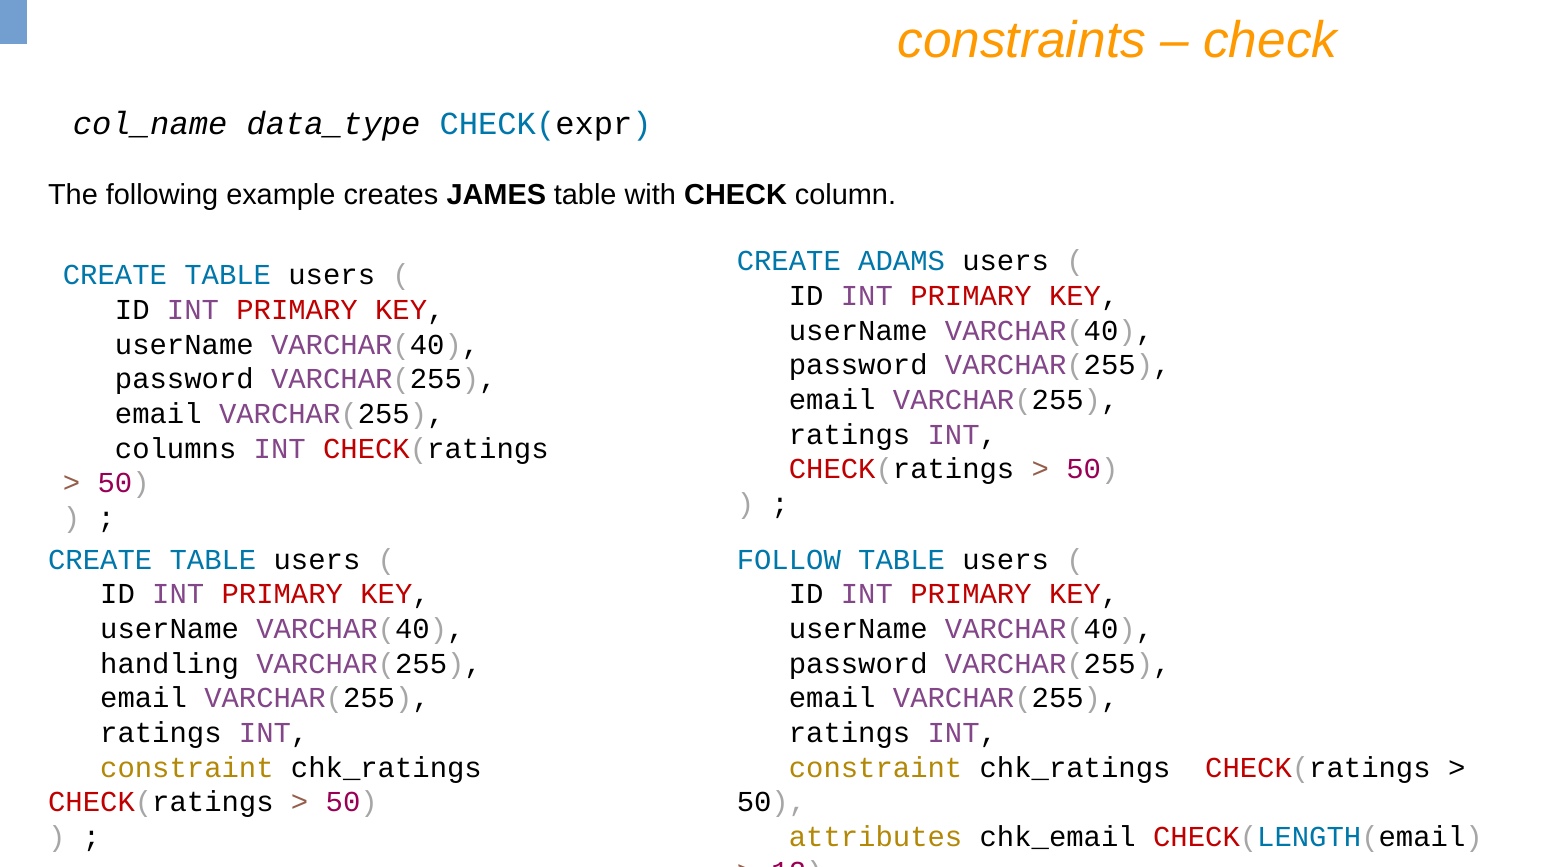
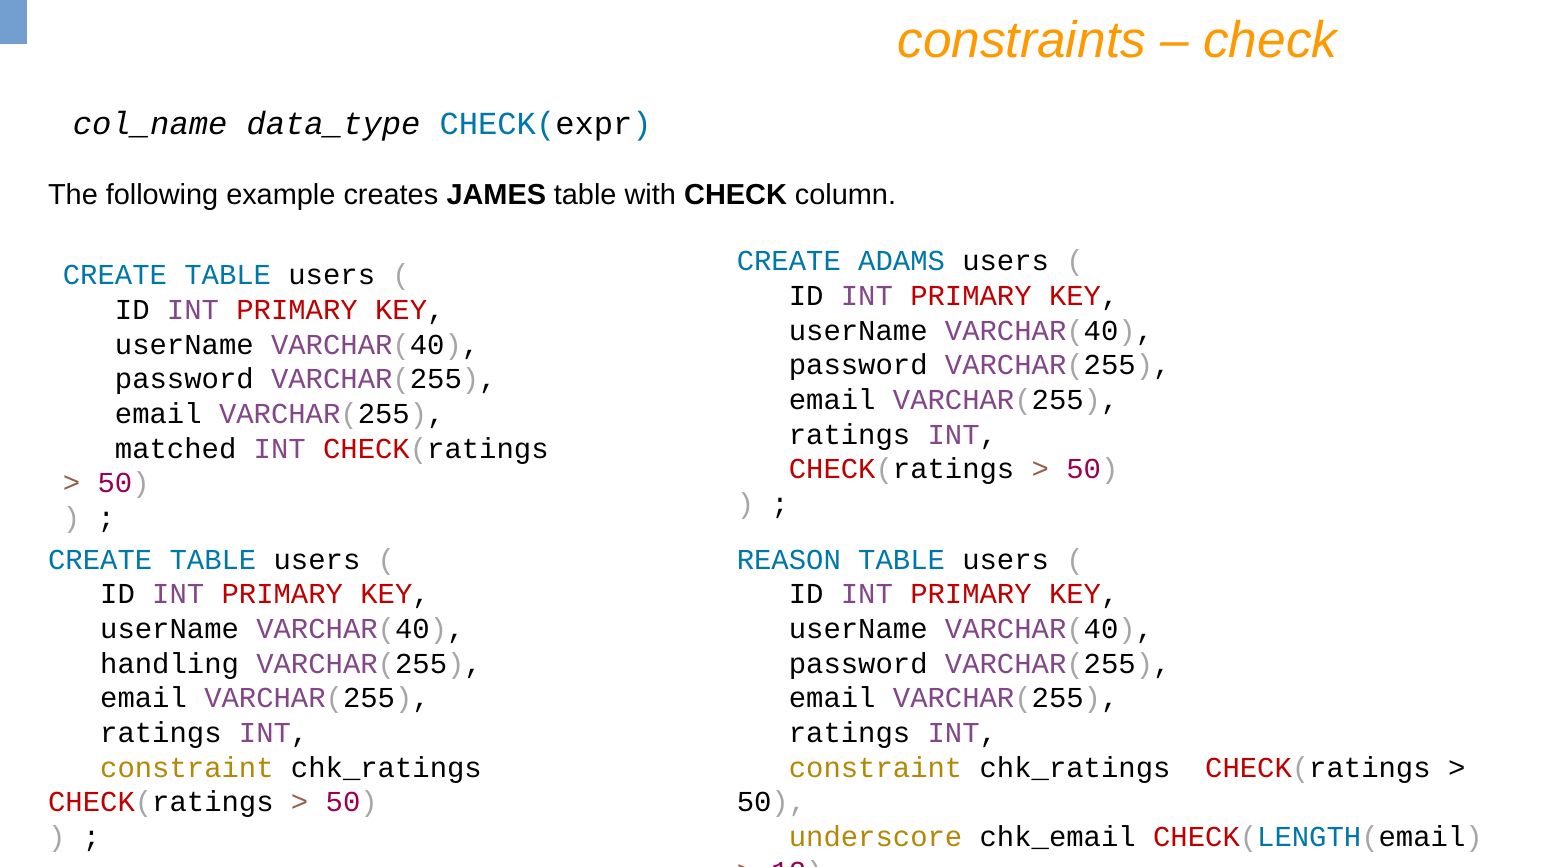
columns: columns -> matched
FOLLOW: FOLLOW -> REASON
attributes: attributes -> underscore
